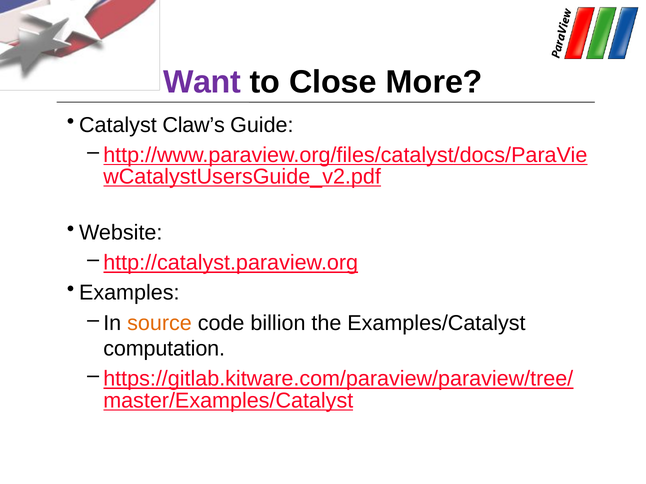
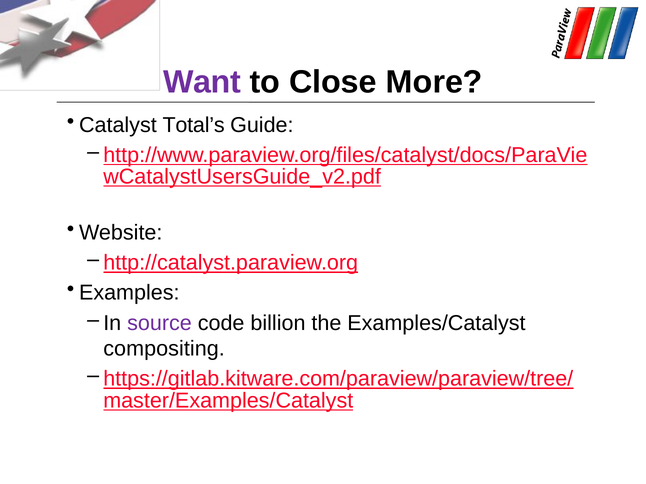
Claw’s: Claw’s -> Total’s
source colour: orange -> purple
computation: computation -> compositing
